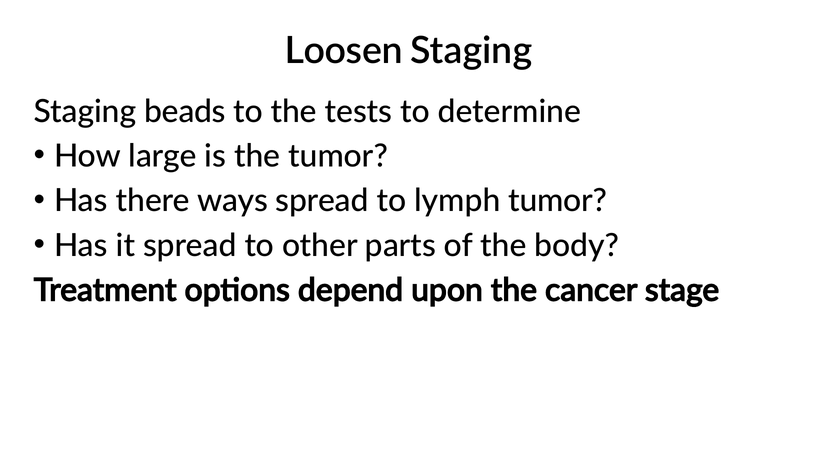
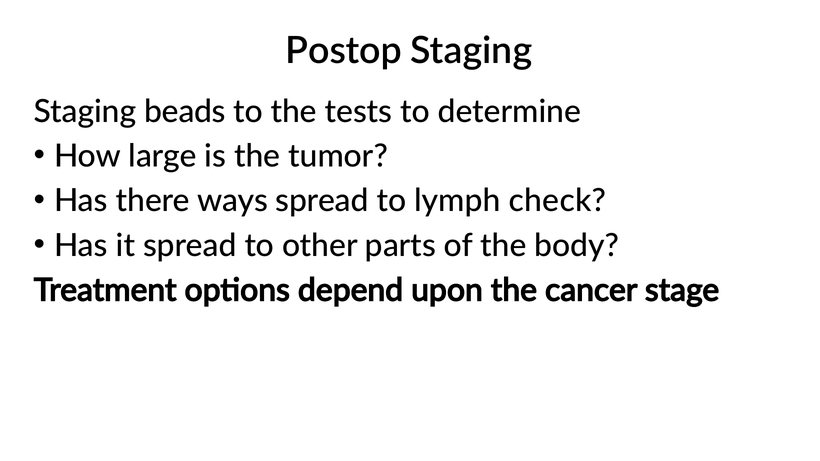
Loosen: Loosen -> Postop
lymph tumor: tumor -> check
